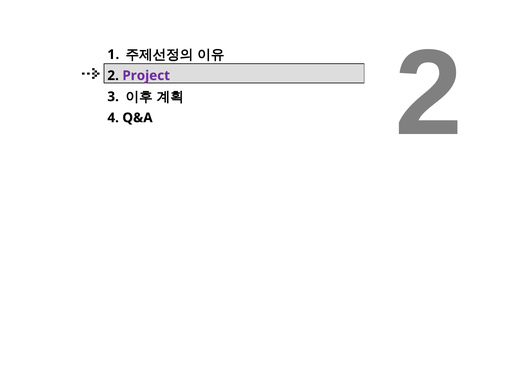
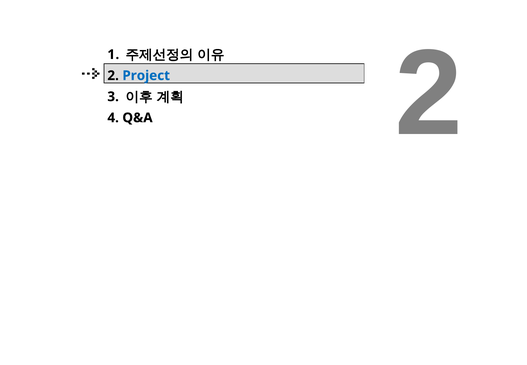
Project colour: purple -> blue
